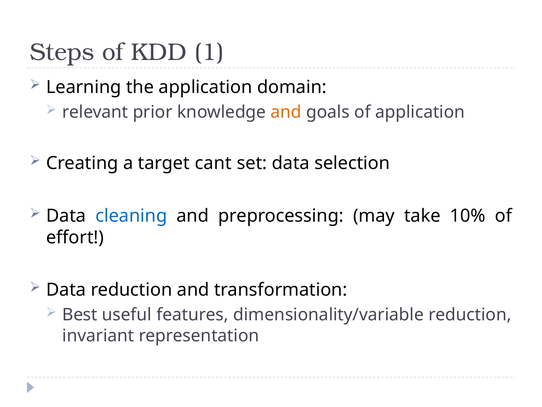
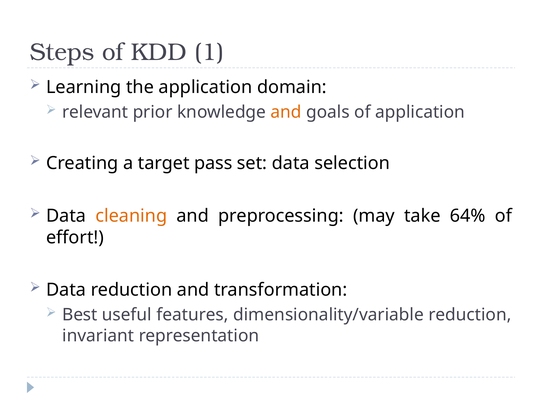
cant: cant -> pass
cleaning colour: blue -> orange
10%: 10% -> 64%
